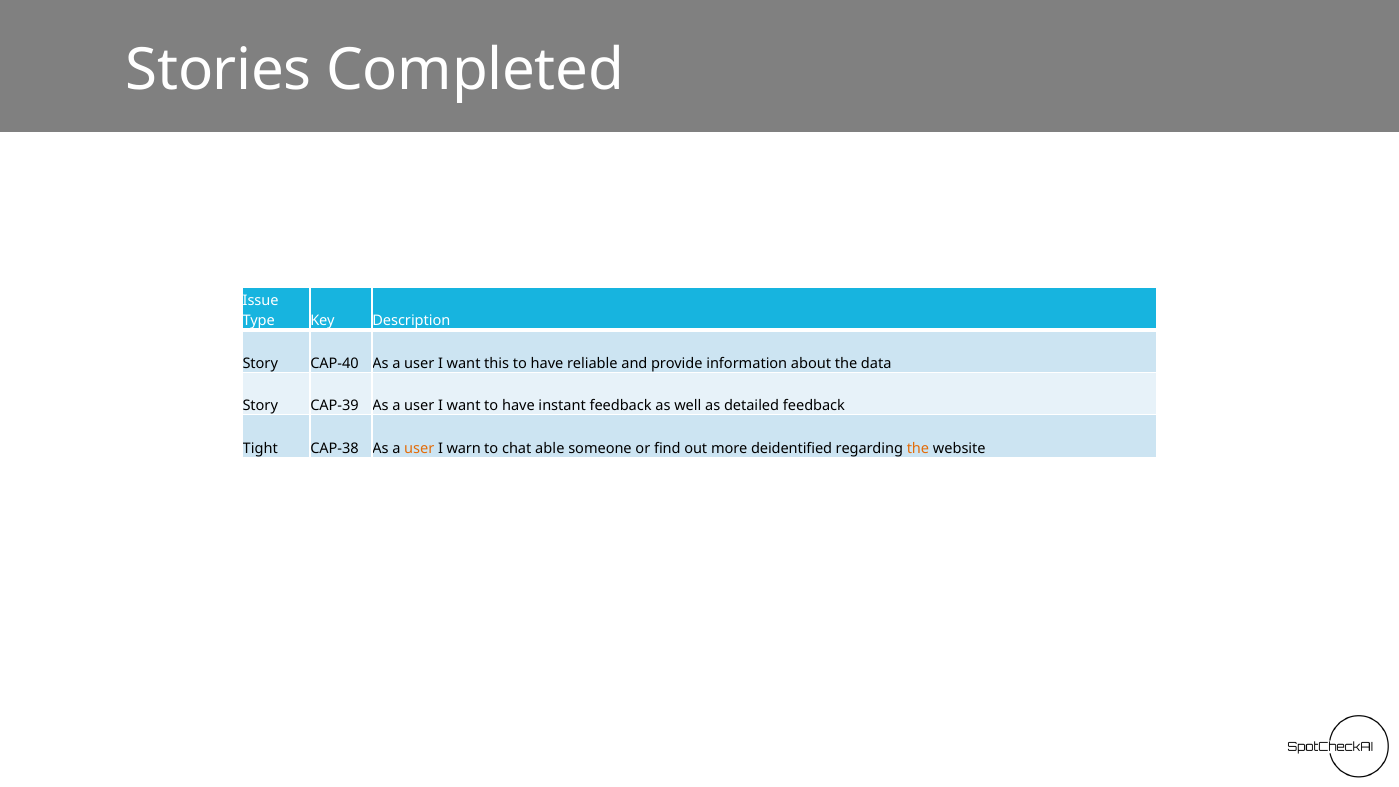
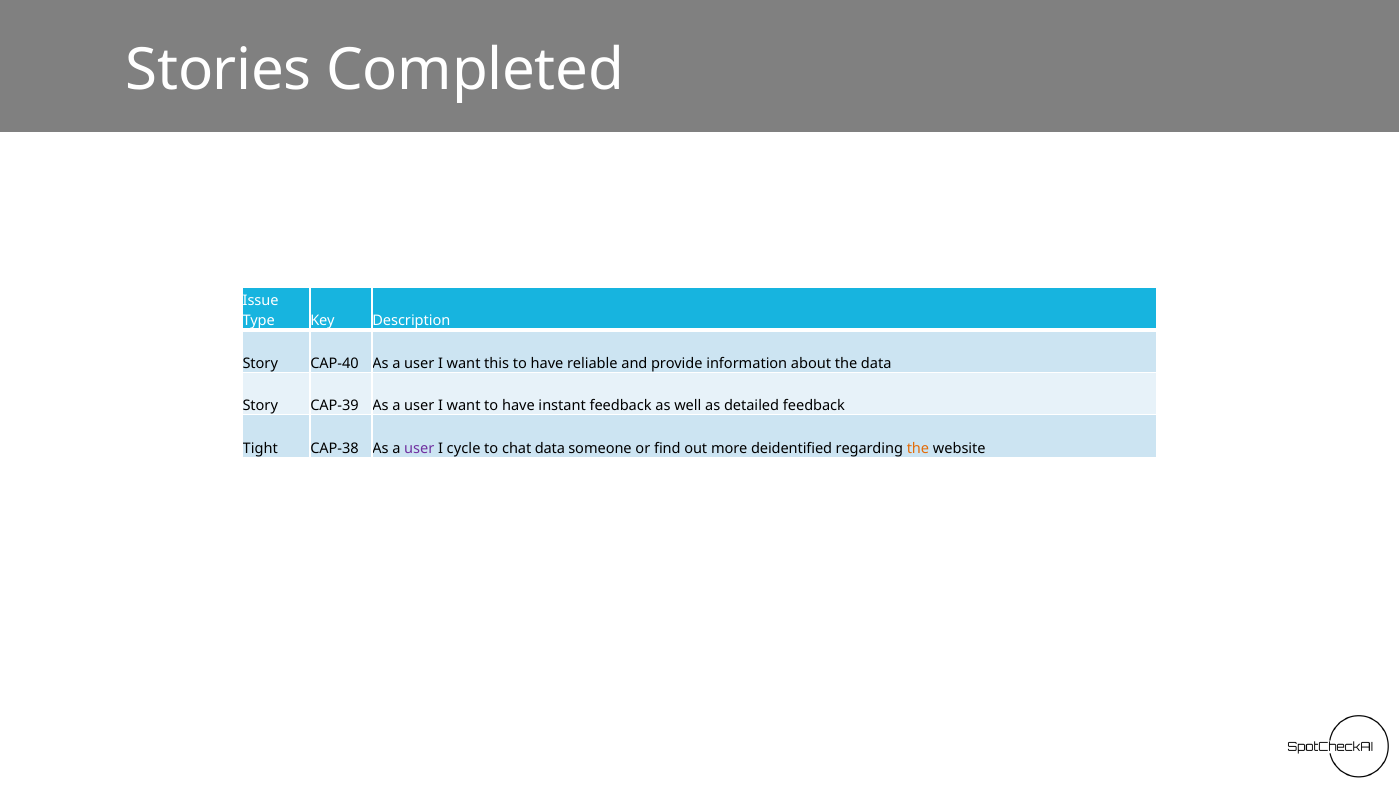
user at (419, 448) colour: orange -> purple
warn: warn -> cycle
chat able: able -> data
